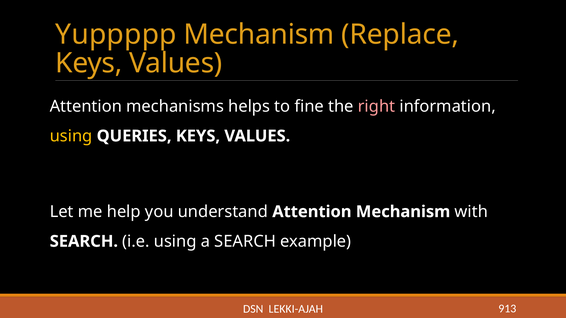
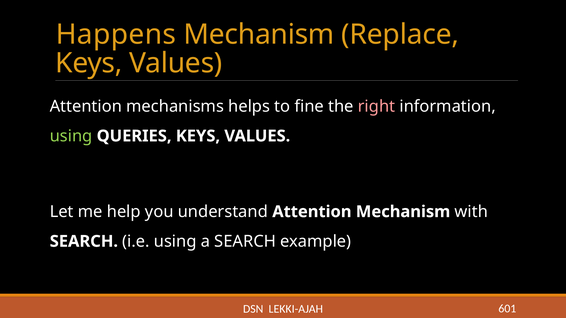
Yuppppp: Yuppppp -> Happens
using at (71, 136) colour: yellow -> light green
913: 913 -> 601
